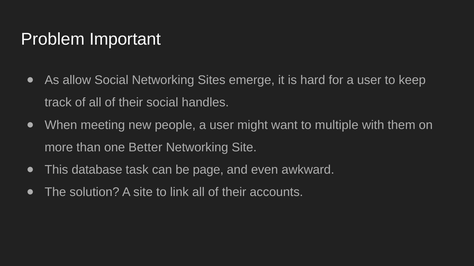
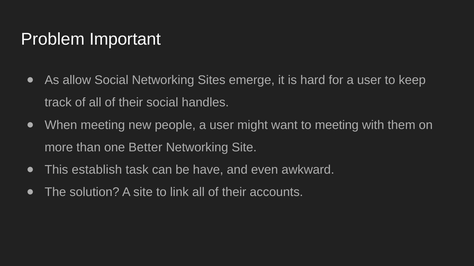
to multiple: multiple -> meeting
database: database -> establish
page: page -> have
